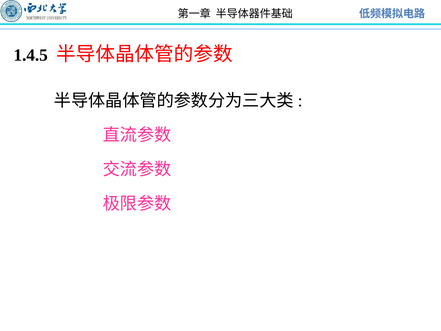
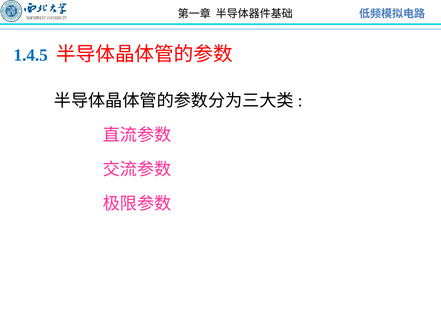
1.4.5 colour: black -> blue
